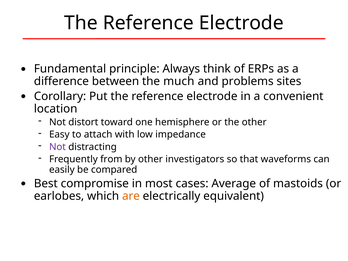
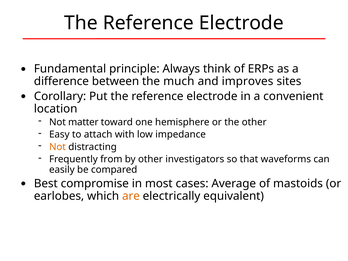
problems: problems -> improves
distort: distort -> matter
Not at (57, 147) colour: purple -> orange
